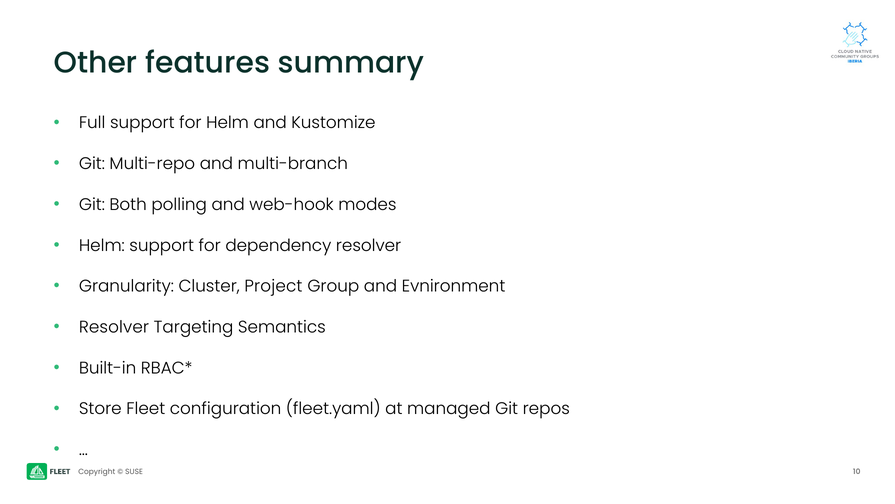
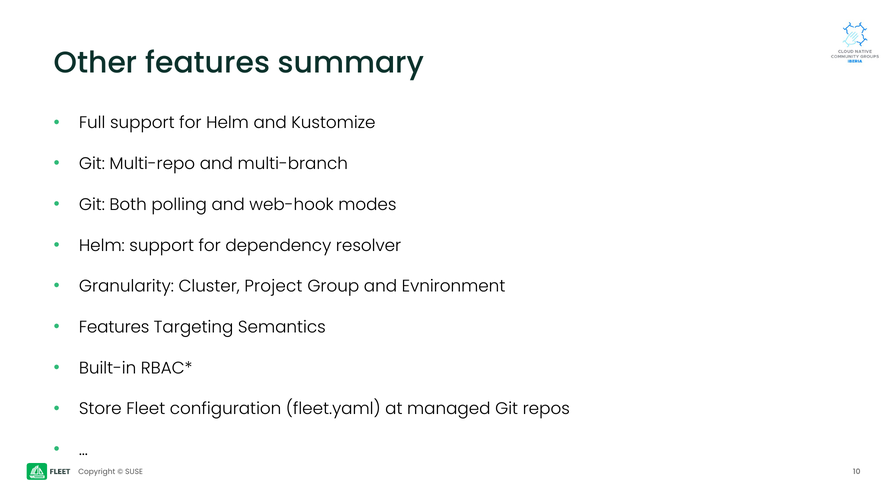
Resolver at (114, 327): Resolver -> Features
